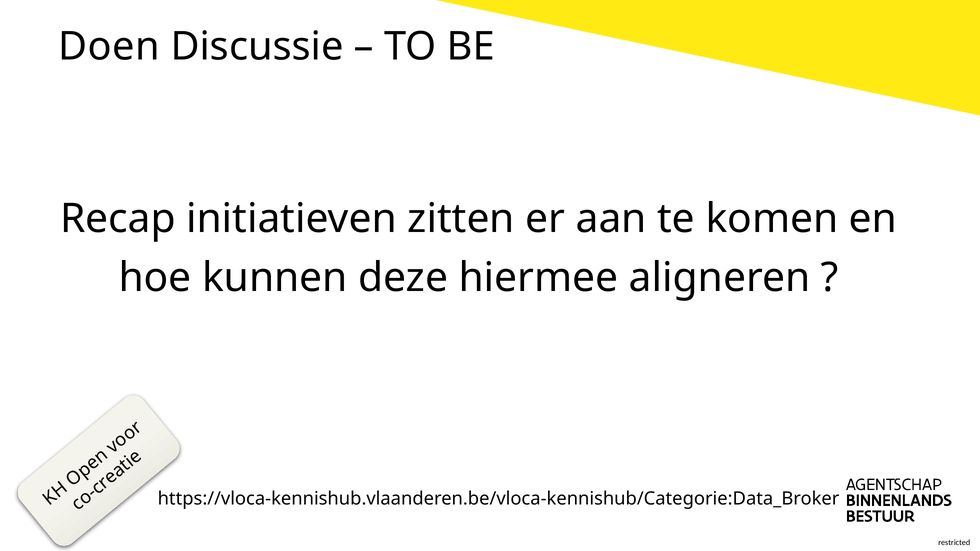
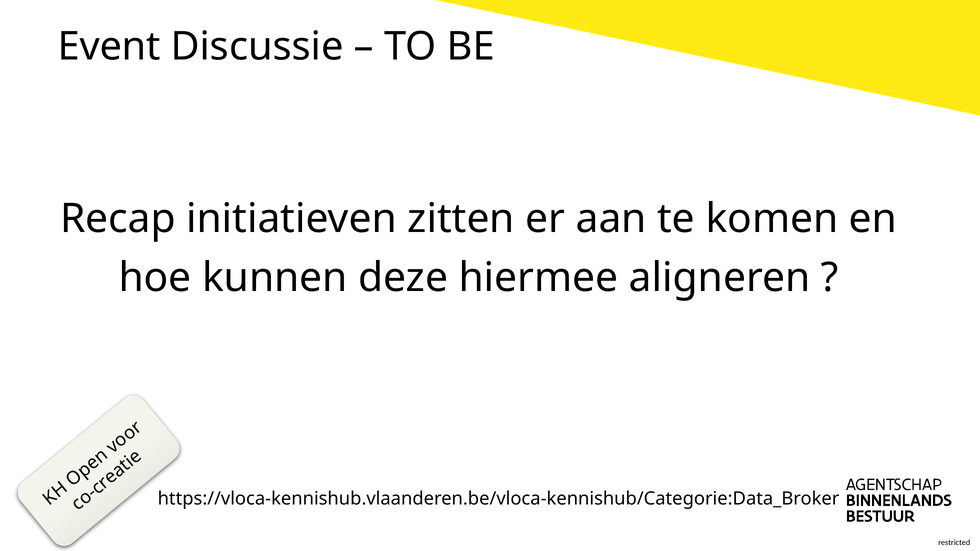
Doen: Doen -> Event
